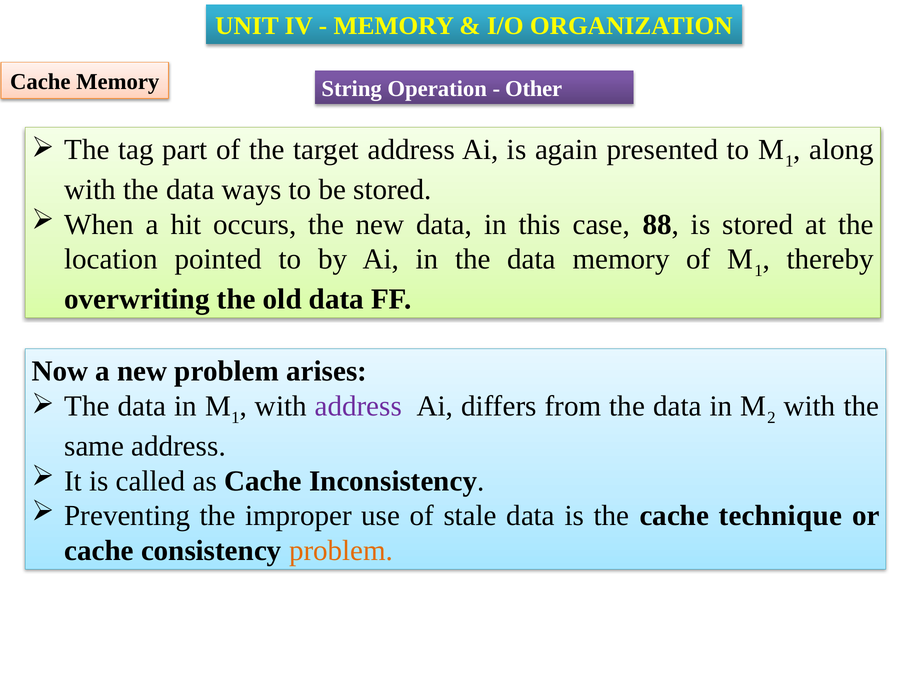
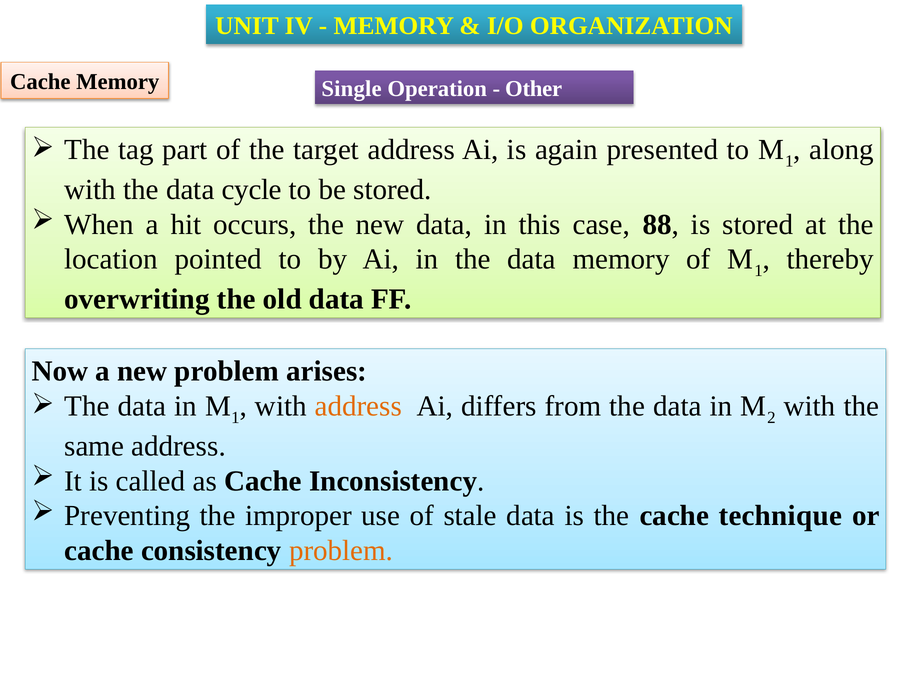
String: String -> Single
ways: ways -> cycle
address at (358, 406) colour: purple -> orange
